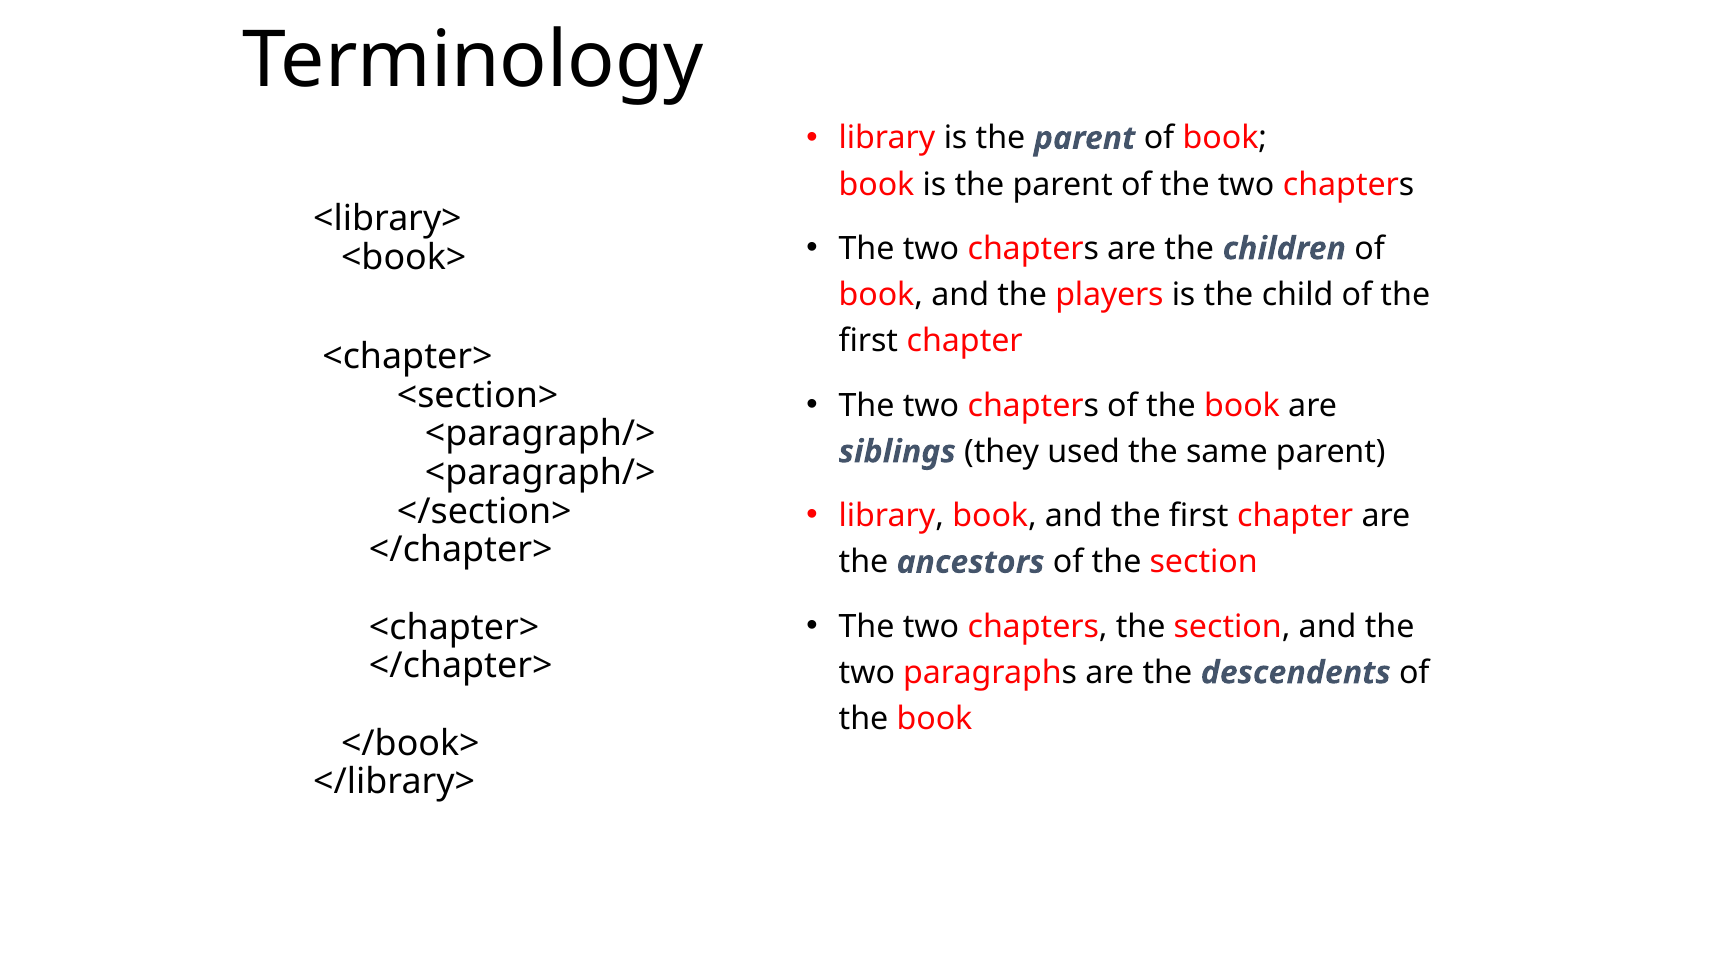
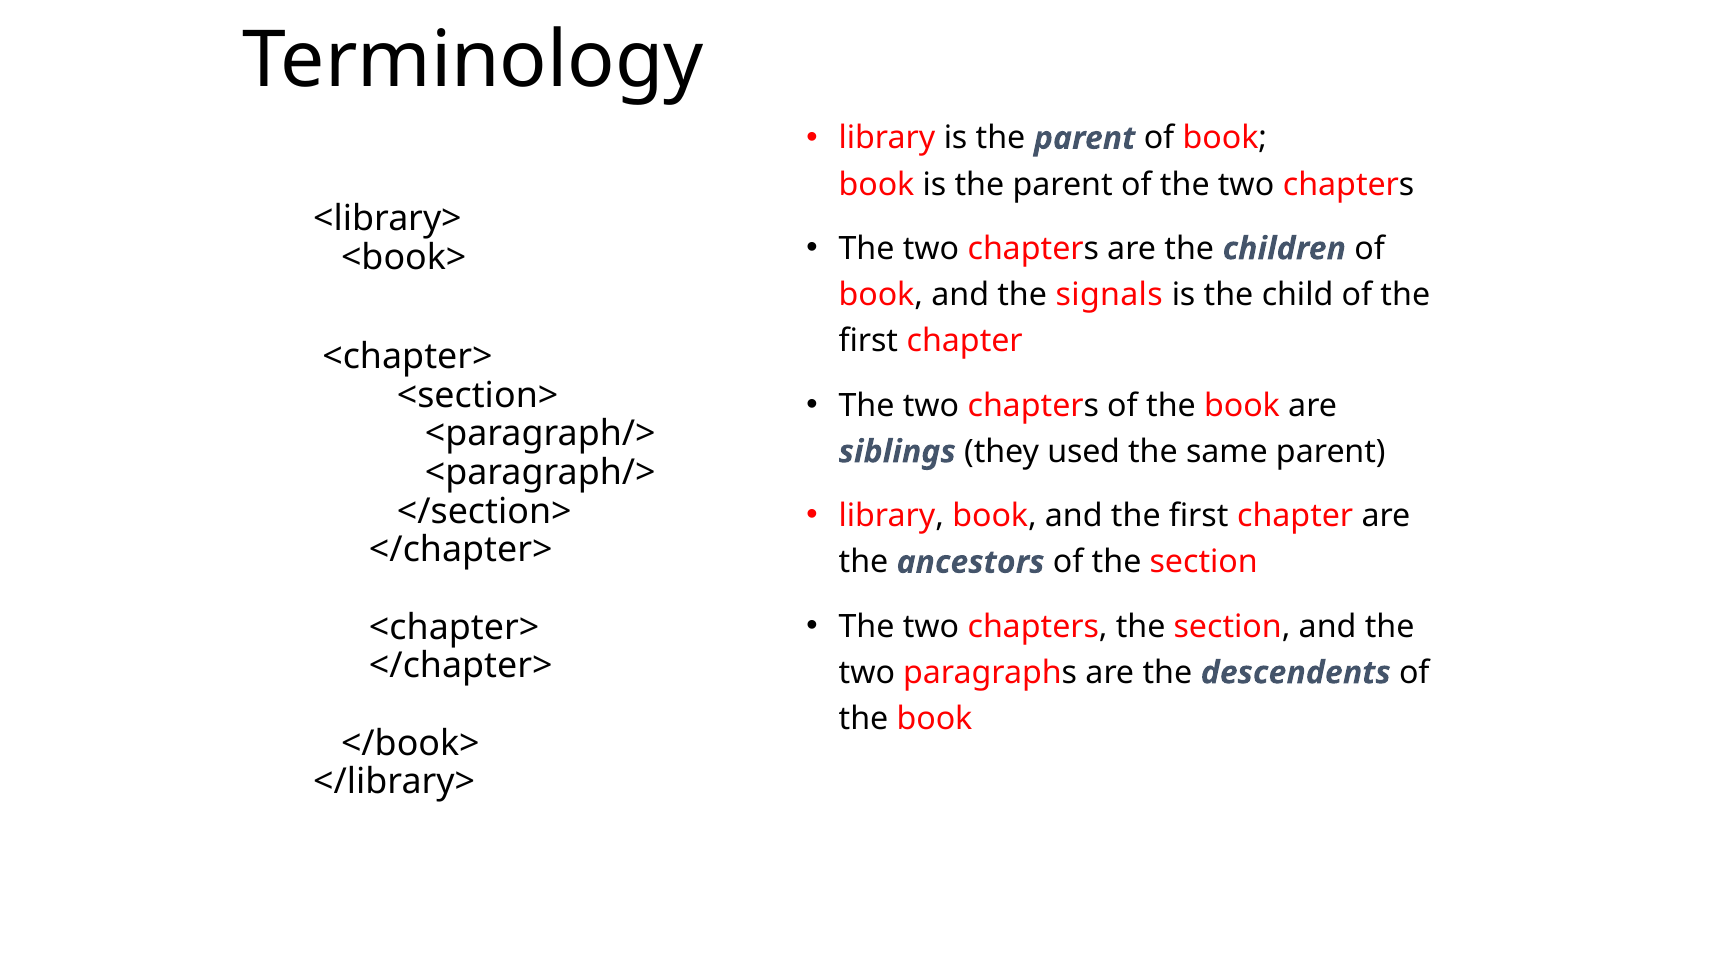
players: players -> signals
